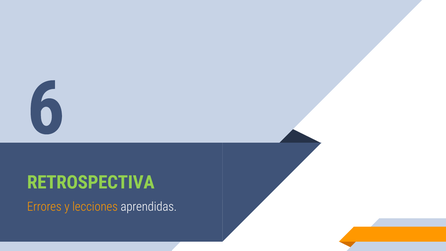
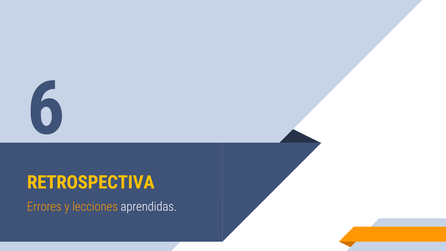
RETROSPECTIVA colour: light green -> yellow
